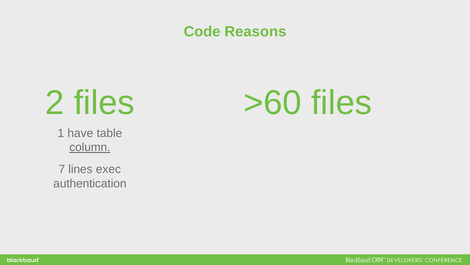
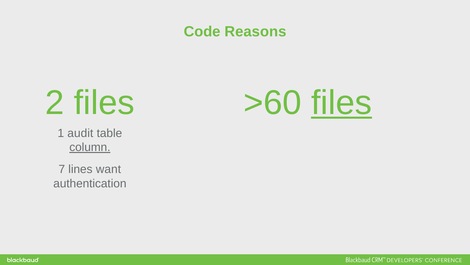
files at (342, 103) underline: none -> present
have: have -> audit
exec: exec -> want
